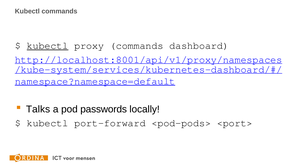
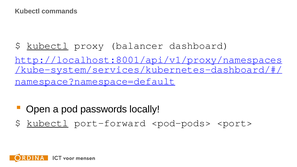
proxy commands: commands -> balancer
Talks: Talks -> Open
kubectl at (48, 123) underline: none -> present
